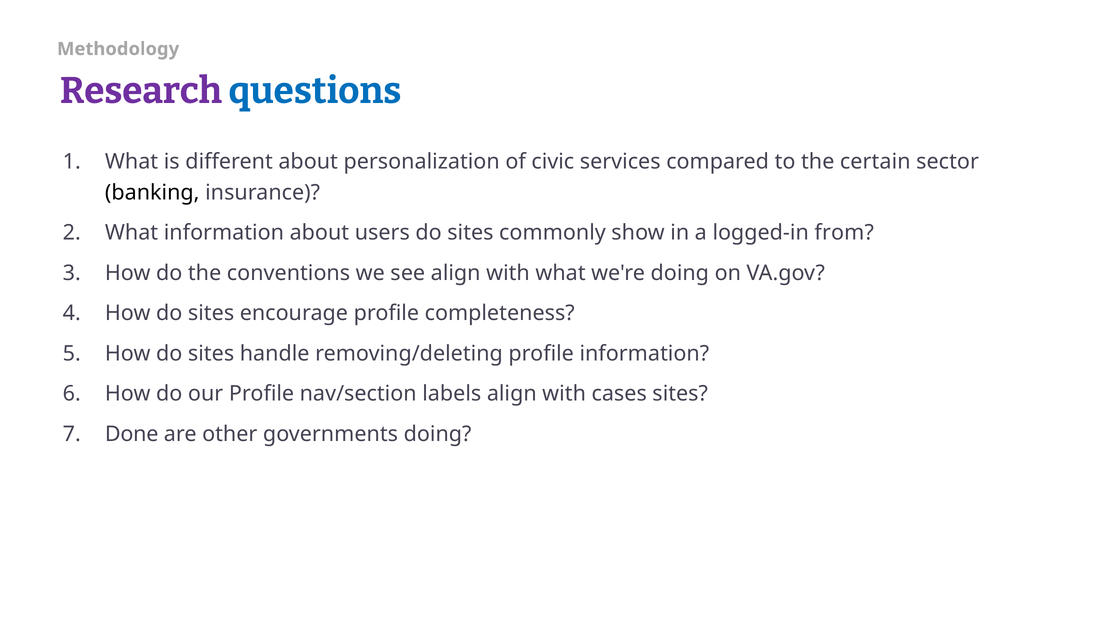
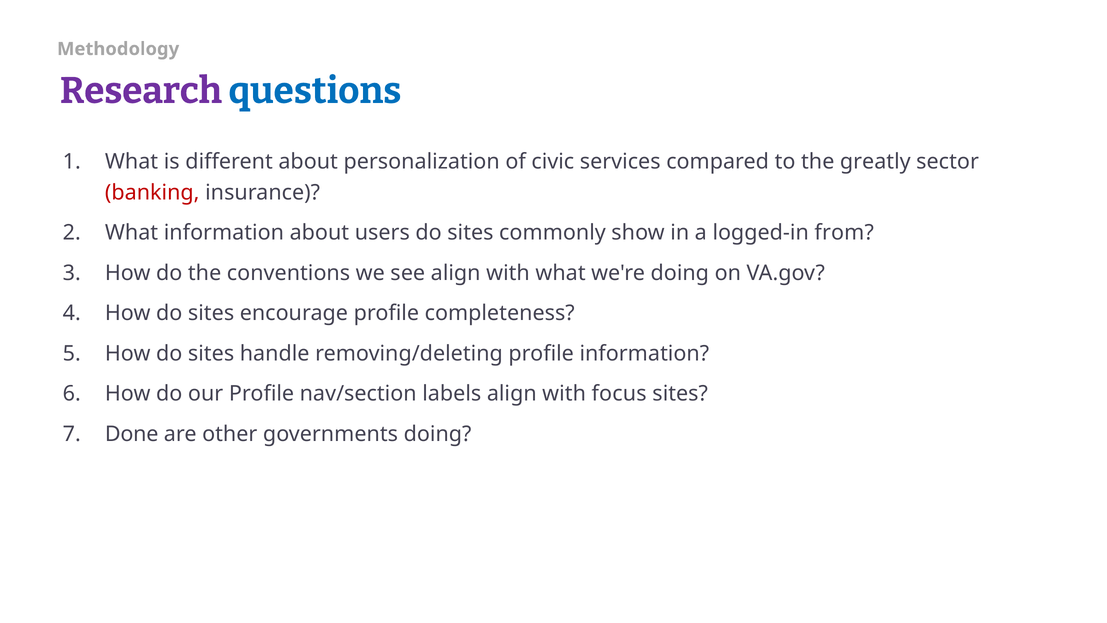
certain: certain -> greatly
banking colour: black -> red
cases: cases -> focus
